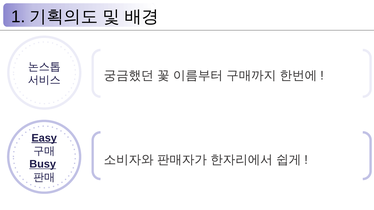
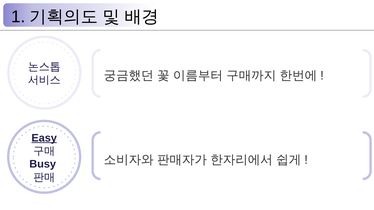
Busy underline: present -> none
